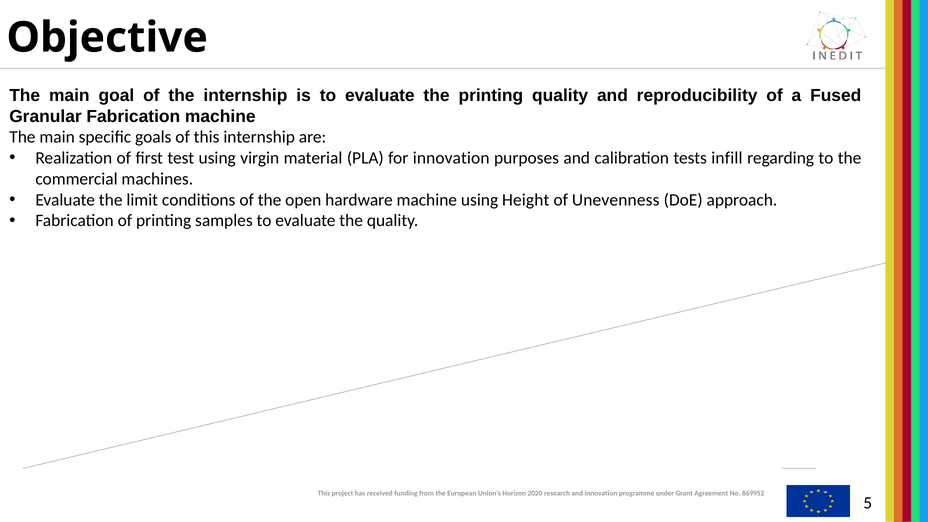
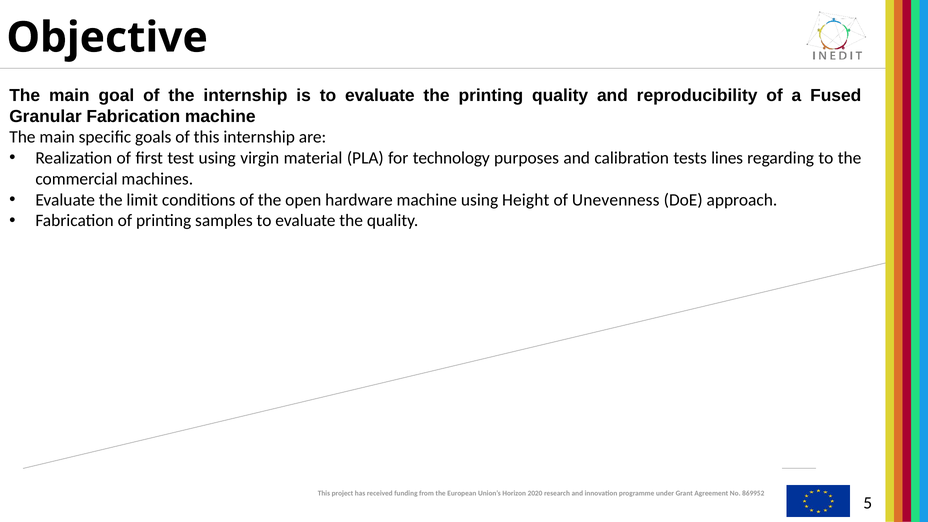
for innovation: innovation -> technology
infill: infill -> lines
